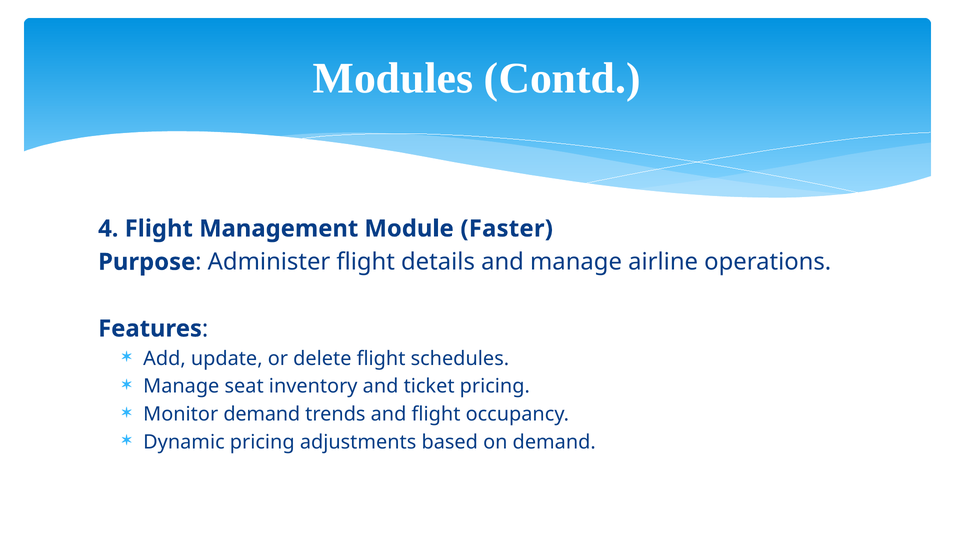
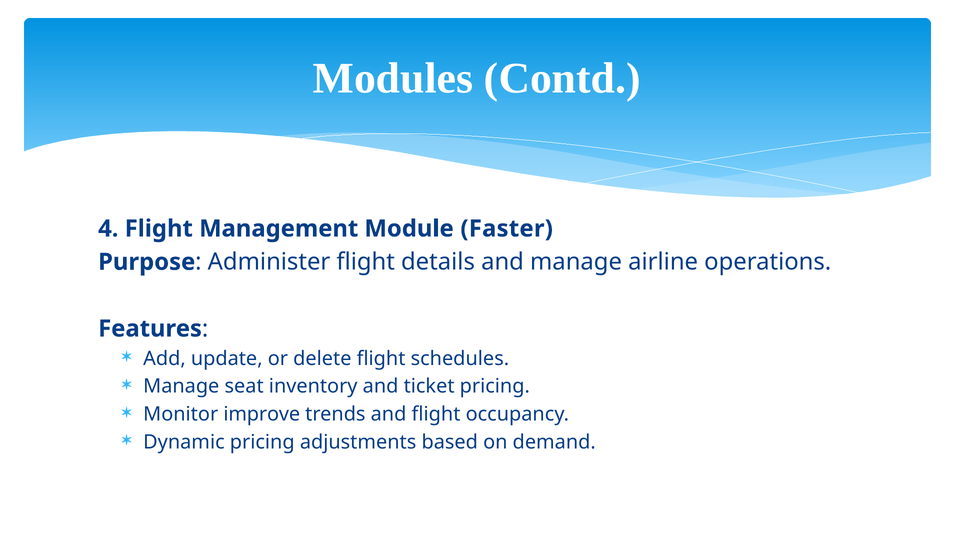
Monitor demand: demand -> improve
